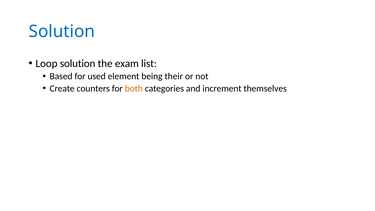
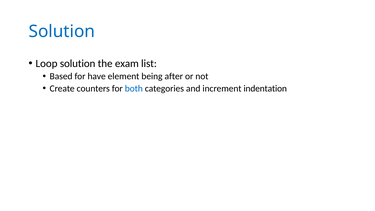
used: used -> have
their: their -> after
both colour: orange -> blue
themselves: themselves -> indentation
